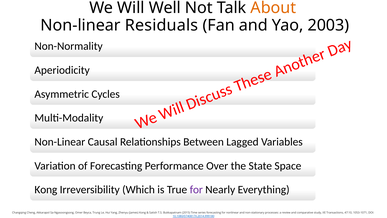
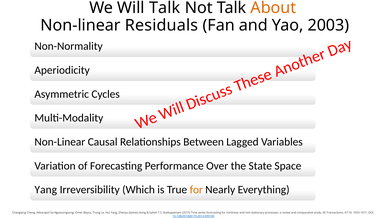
Will Well: Well -> Talk
Kong at (46, 189): Kong -> Yang
for at (196, 189) colour: purple -> orange
